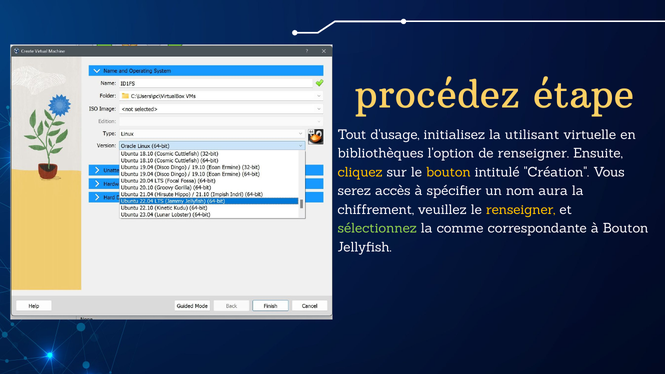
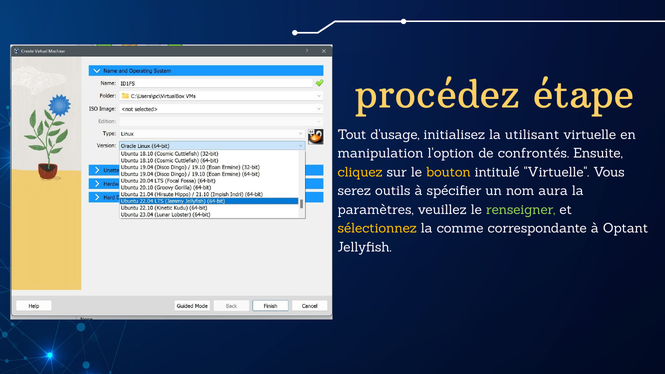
bibliothèques: bibliothèques -> manipulation
de renseigner: renseigner -> confrontés
intitulé Création: Création -> Virtuelle
accès: accès -> outils
chiffrement: chiffrement -> paramètres
renseigner at (521, 210) colour: yellow -> light green
sélectionnez colour: light green -> yellow
à Bouton: Bouton -> Optant
